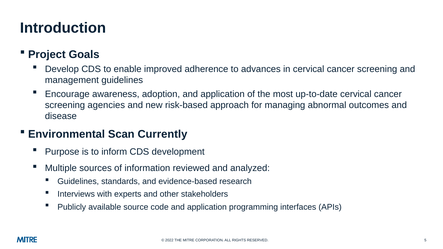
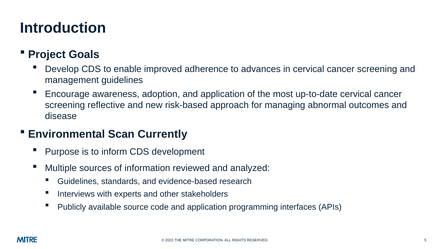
agencies: agencies -> reflective
